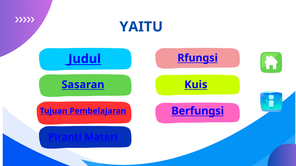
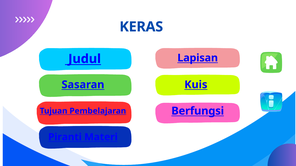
YAITU: YAITU -> KERAS
Rfungsi: Rfungsi -> Lapisan
